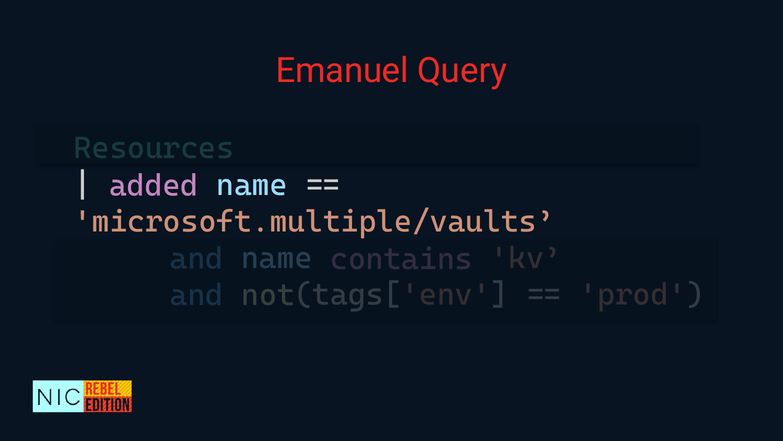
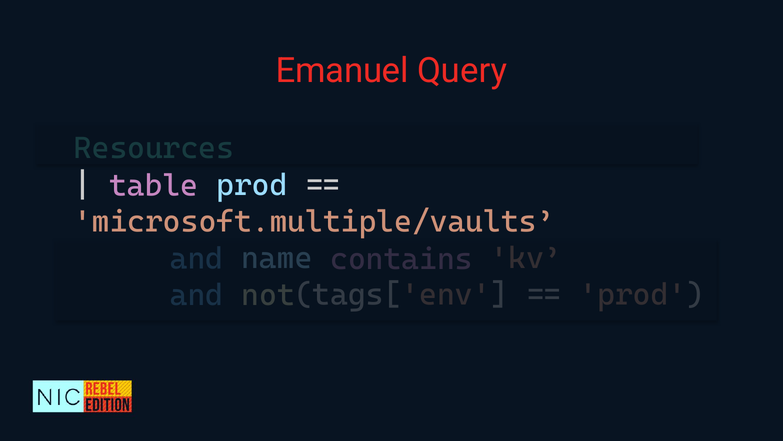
name at (252, 185): name -> prod
added: added -> table
